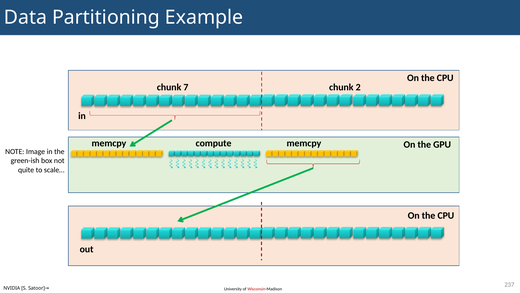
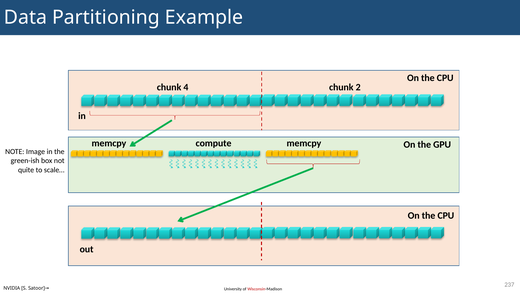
7: 7 -> 4
